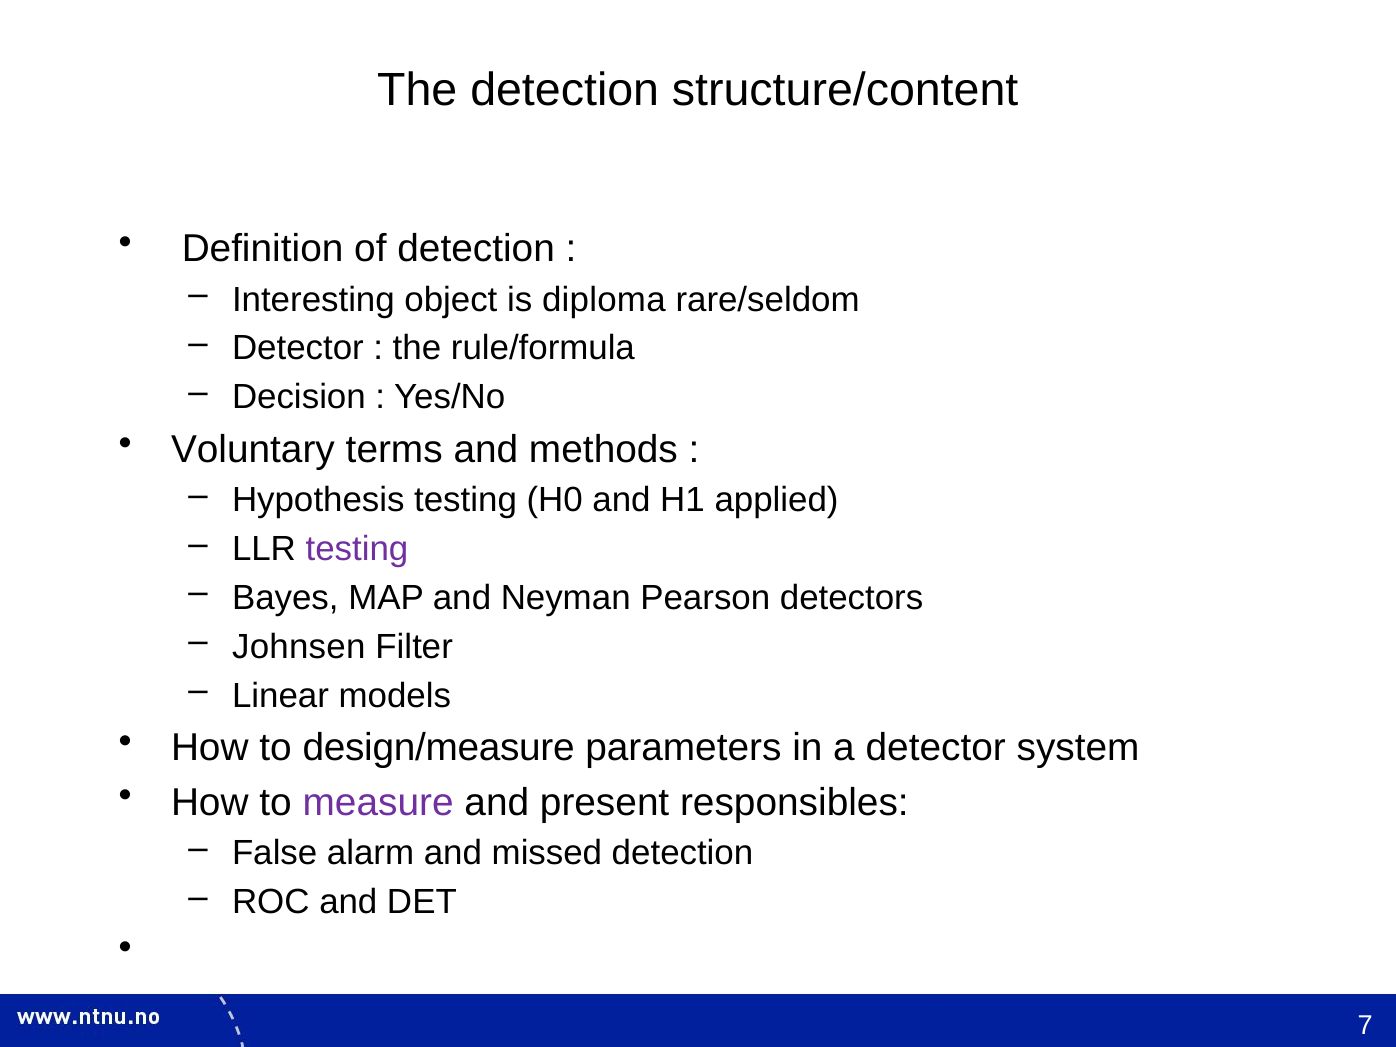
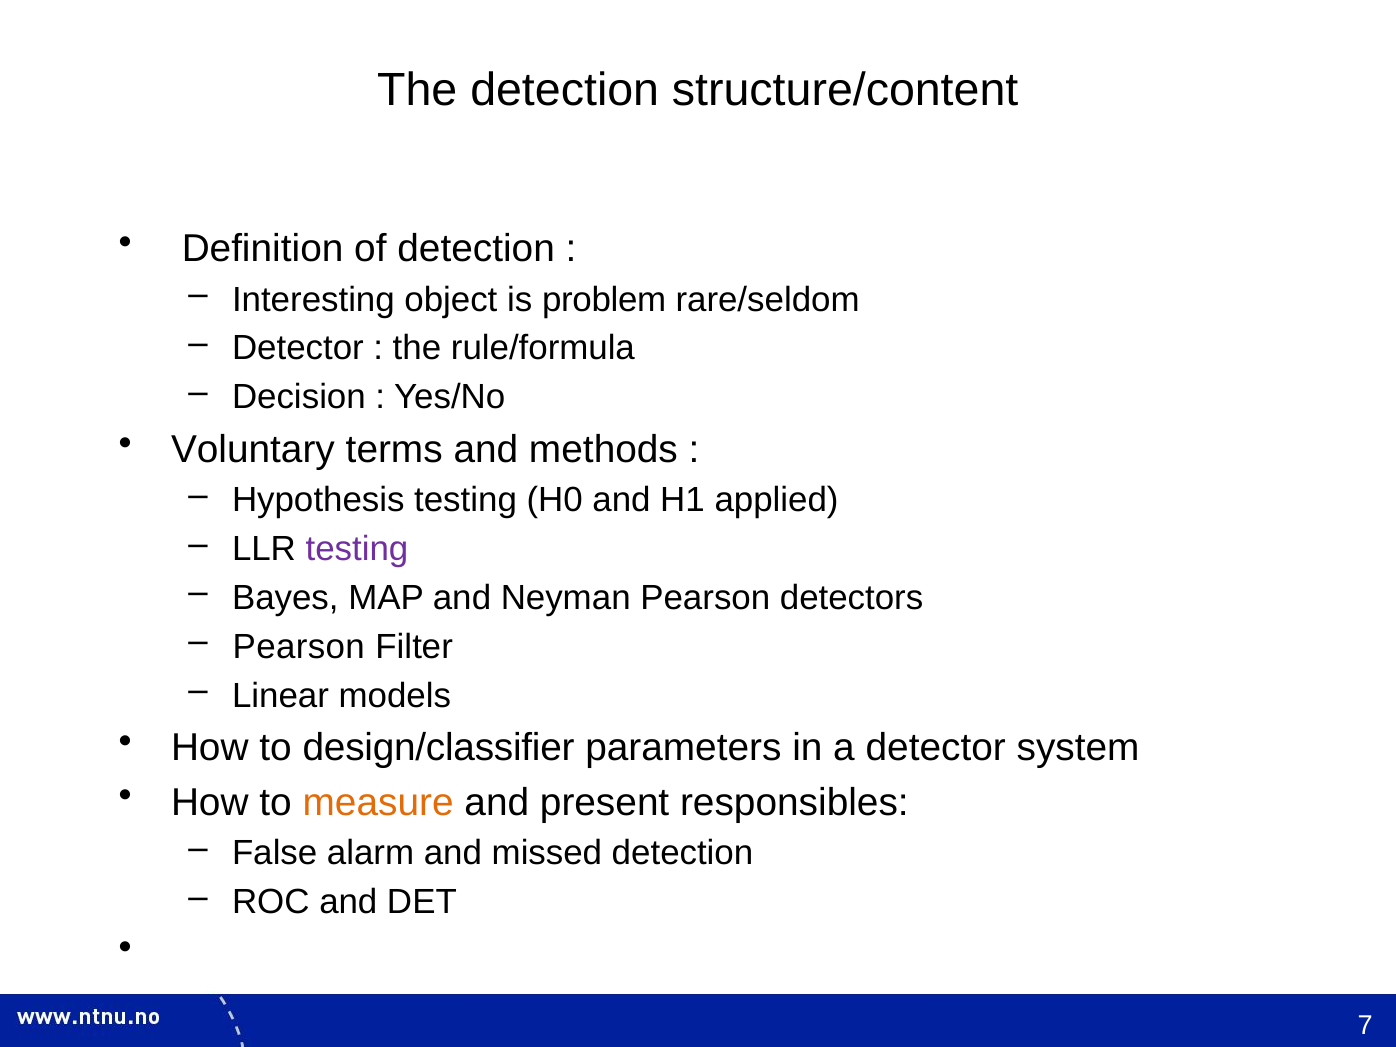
diploma: diploma -> problem
Johnsen at (299, 647): Johnsen -> Pearson
design/measure: design/measure -> design/classifier
measure colour: purple -> orange
